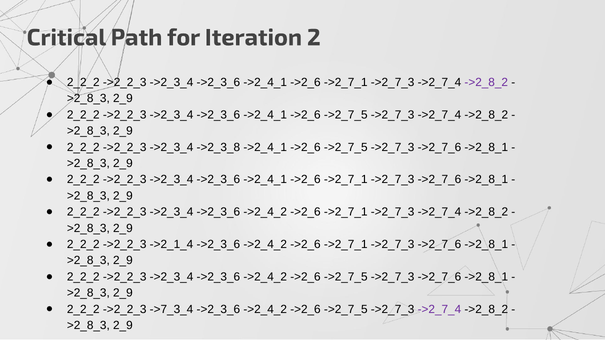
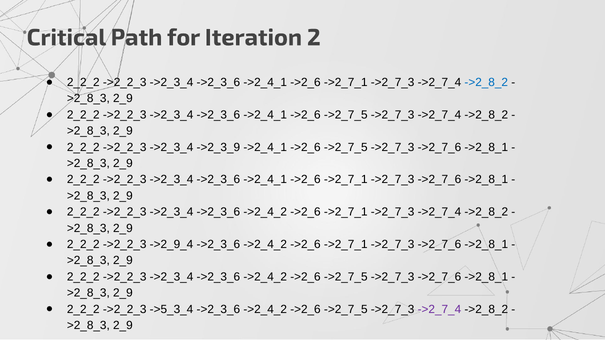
->2_8_2 at (486, 82) colour: purple -> blue
->2_3_8: ->2_3_8 -> ->2_3_9
->2_1_4: ->2_1_4 -> ->2_9_4
->7_3_4: ->7_3_4 -> ->5_3_4
